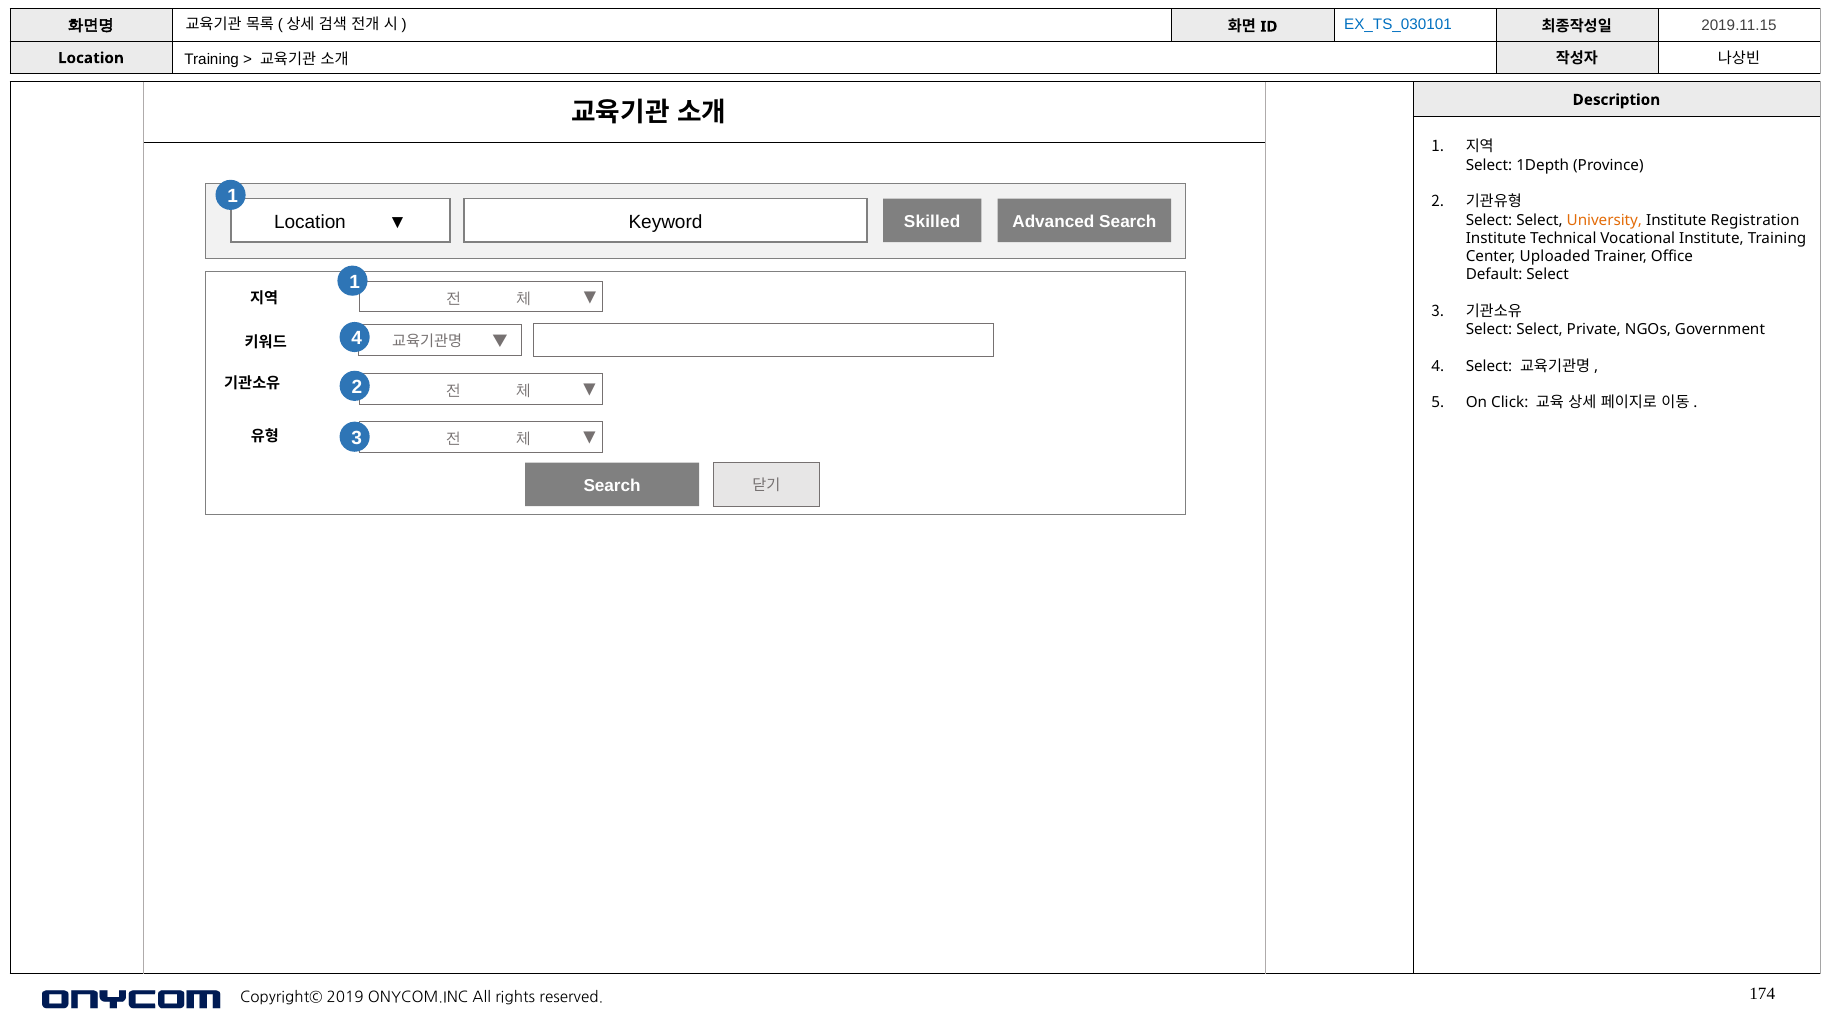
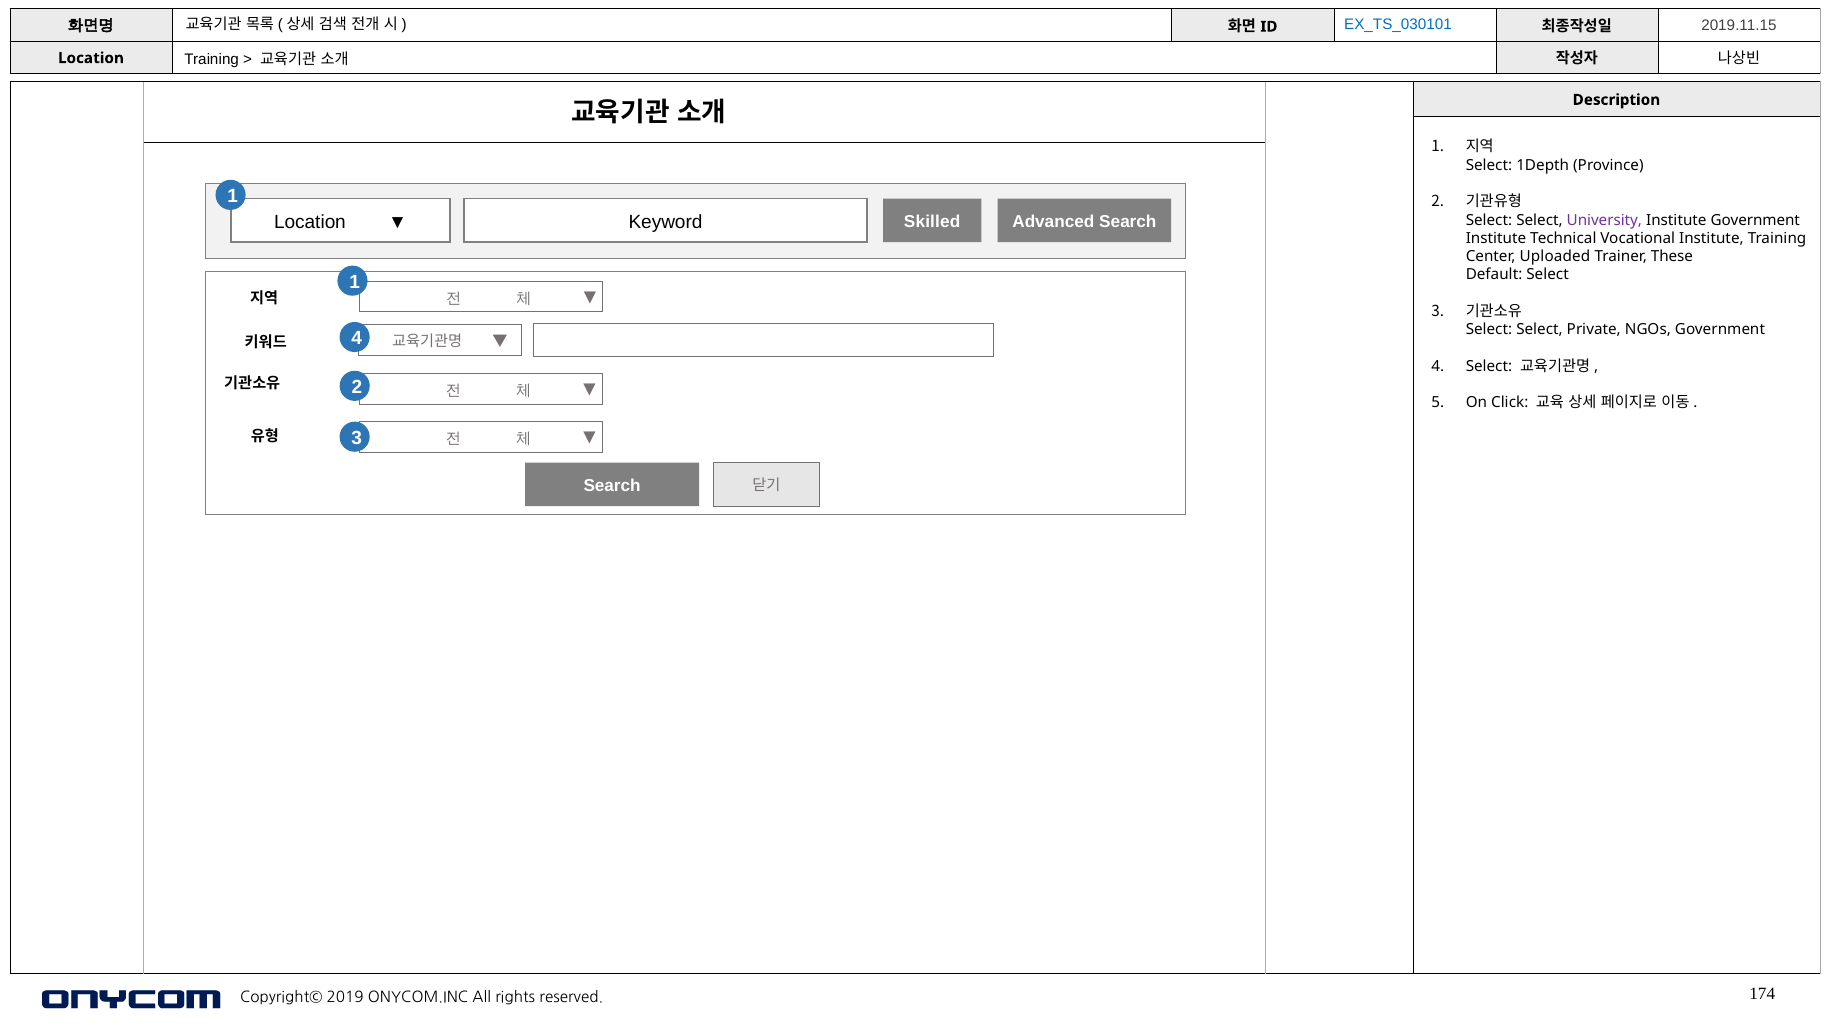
University colour: orange -> purple
Institute Registration: Registration -> Government
Office: Office -> These
